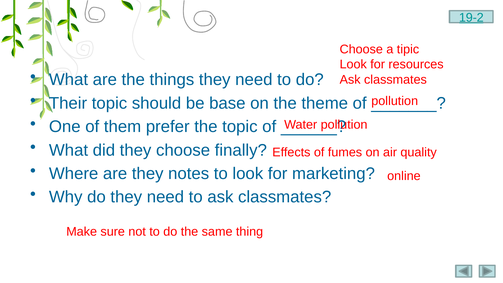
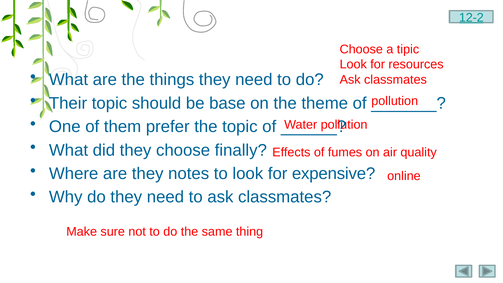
19-2: 19-2 -> 12-2
marketing: marketing -> expensive
